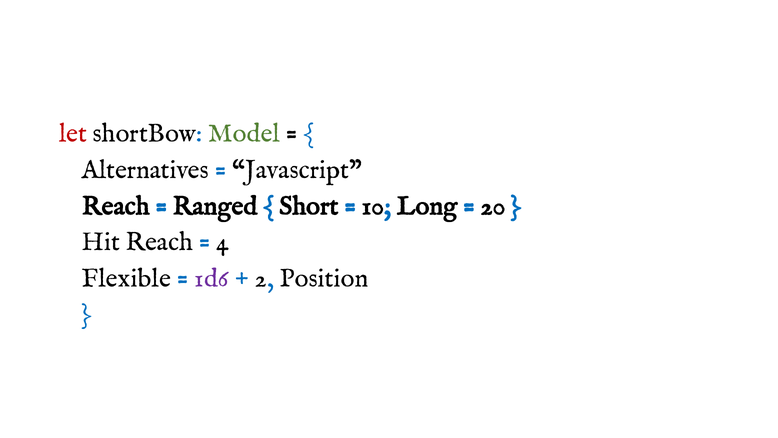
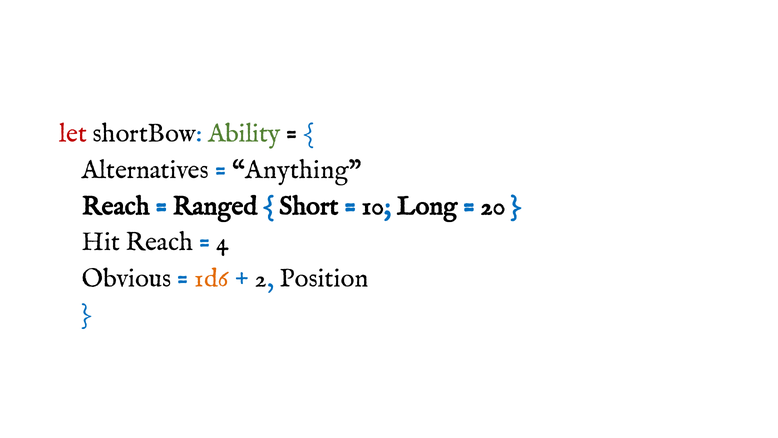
Model: Model -> Ability
Javascript: Javascript -> Anything
Flexible: Flexible -> Obvious
1d6 colour: purple -> orange
